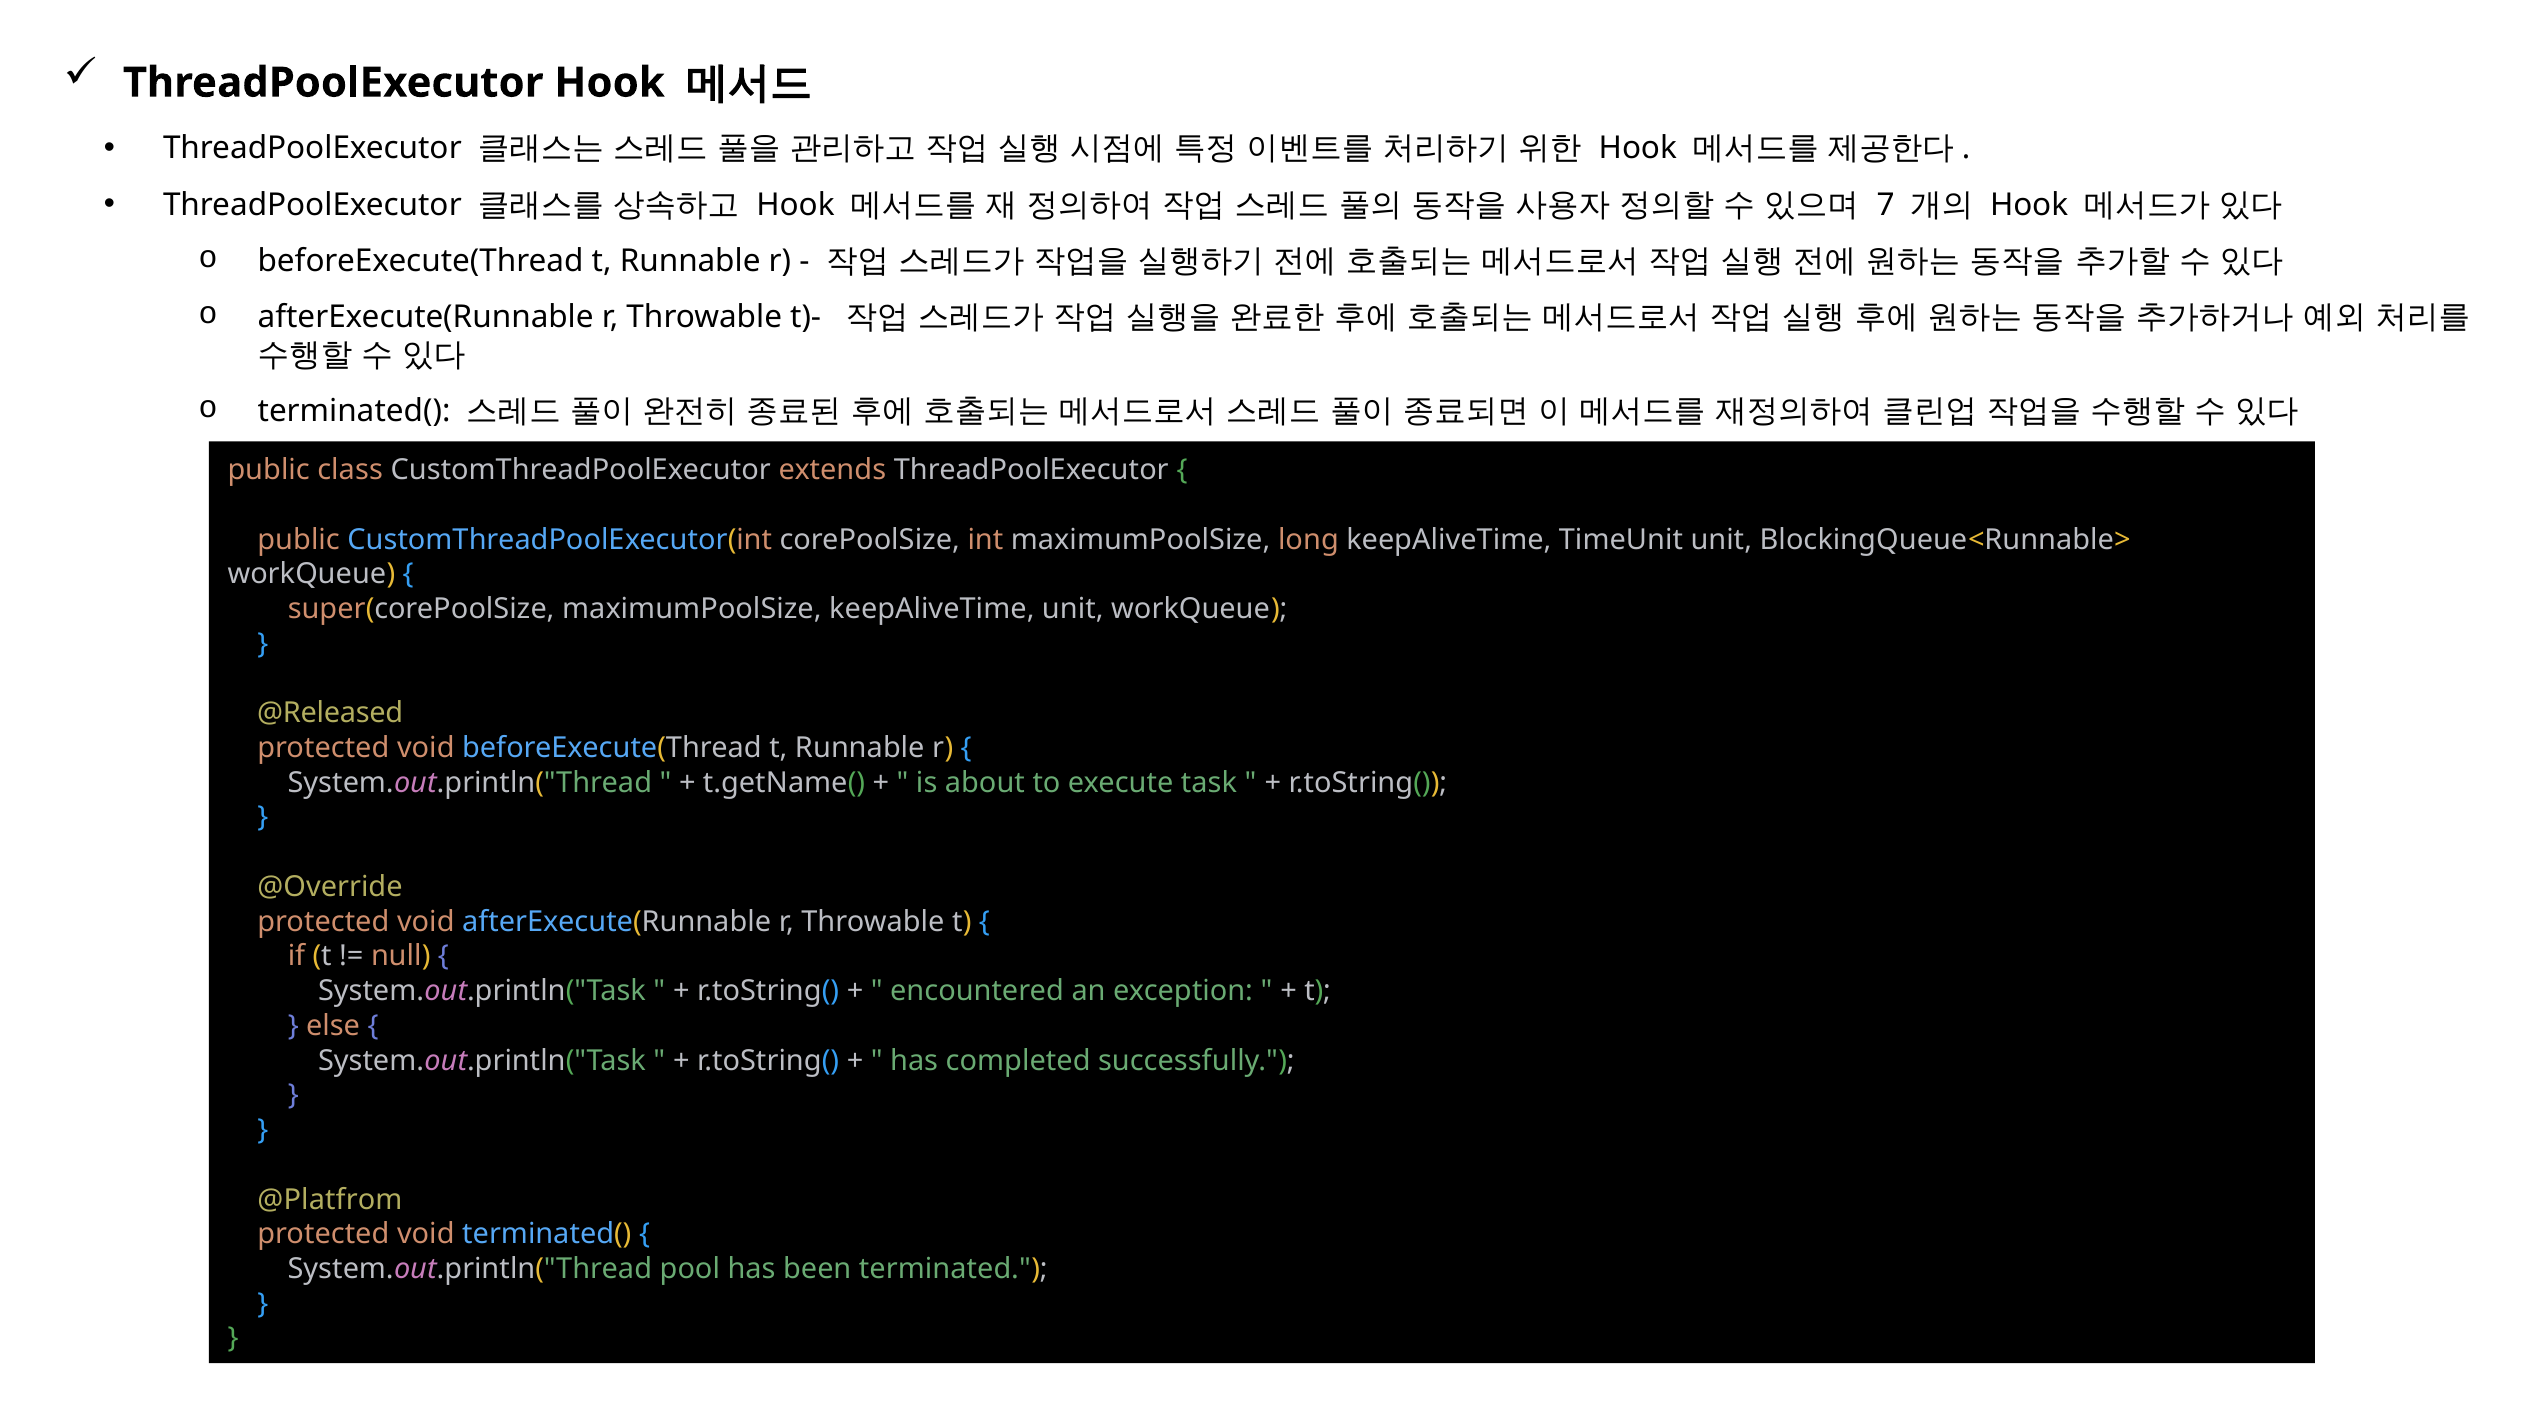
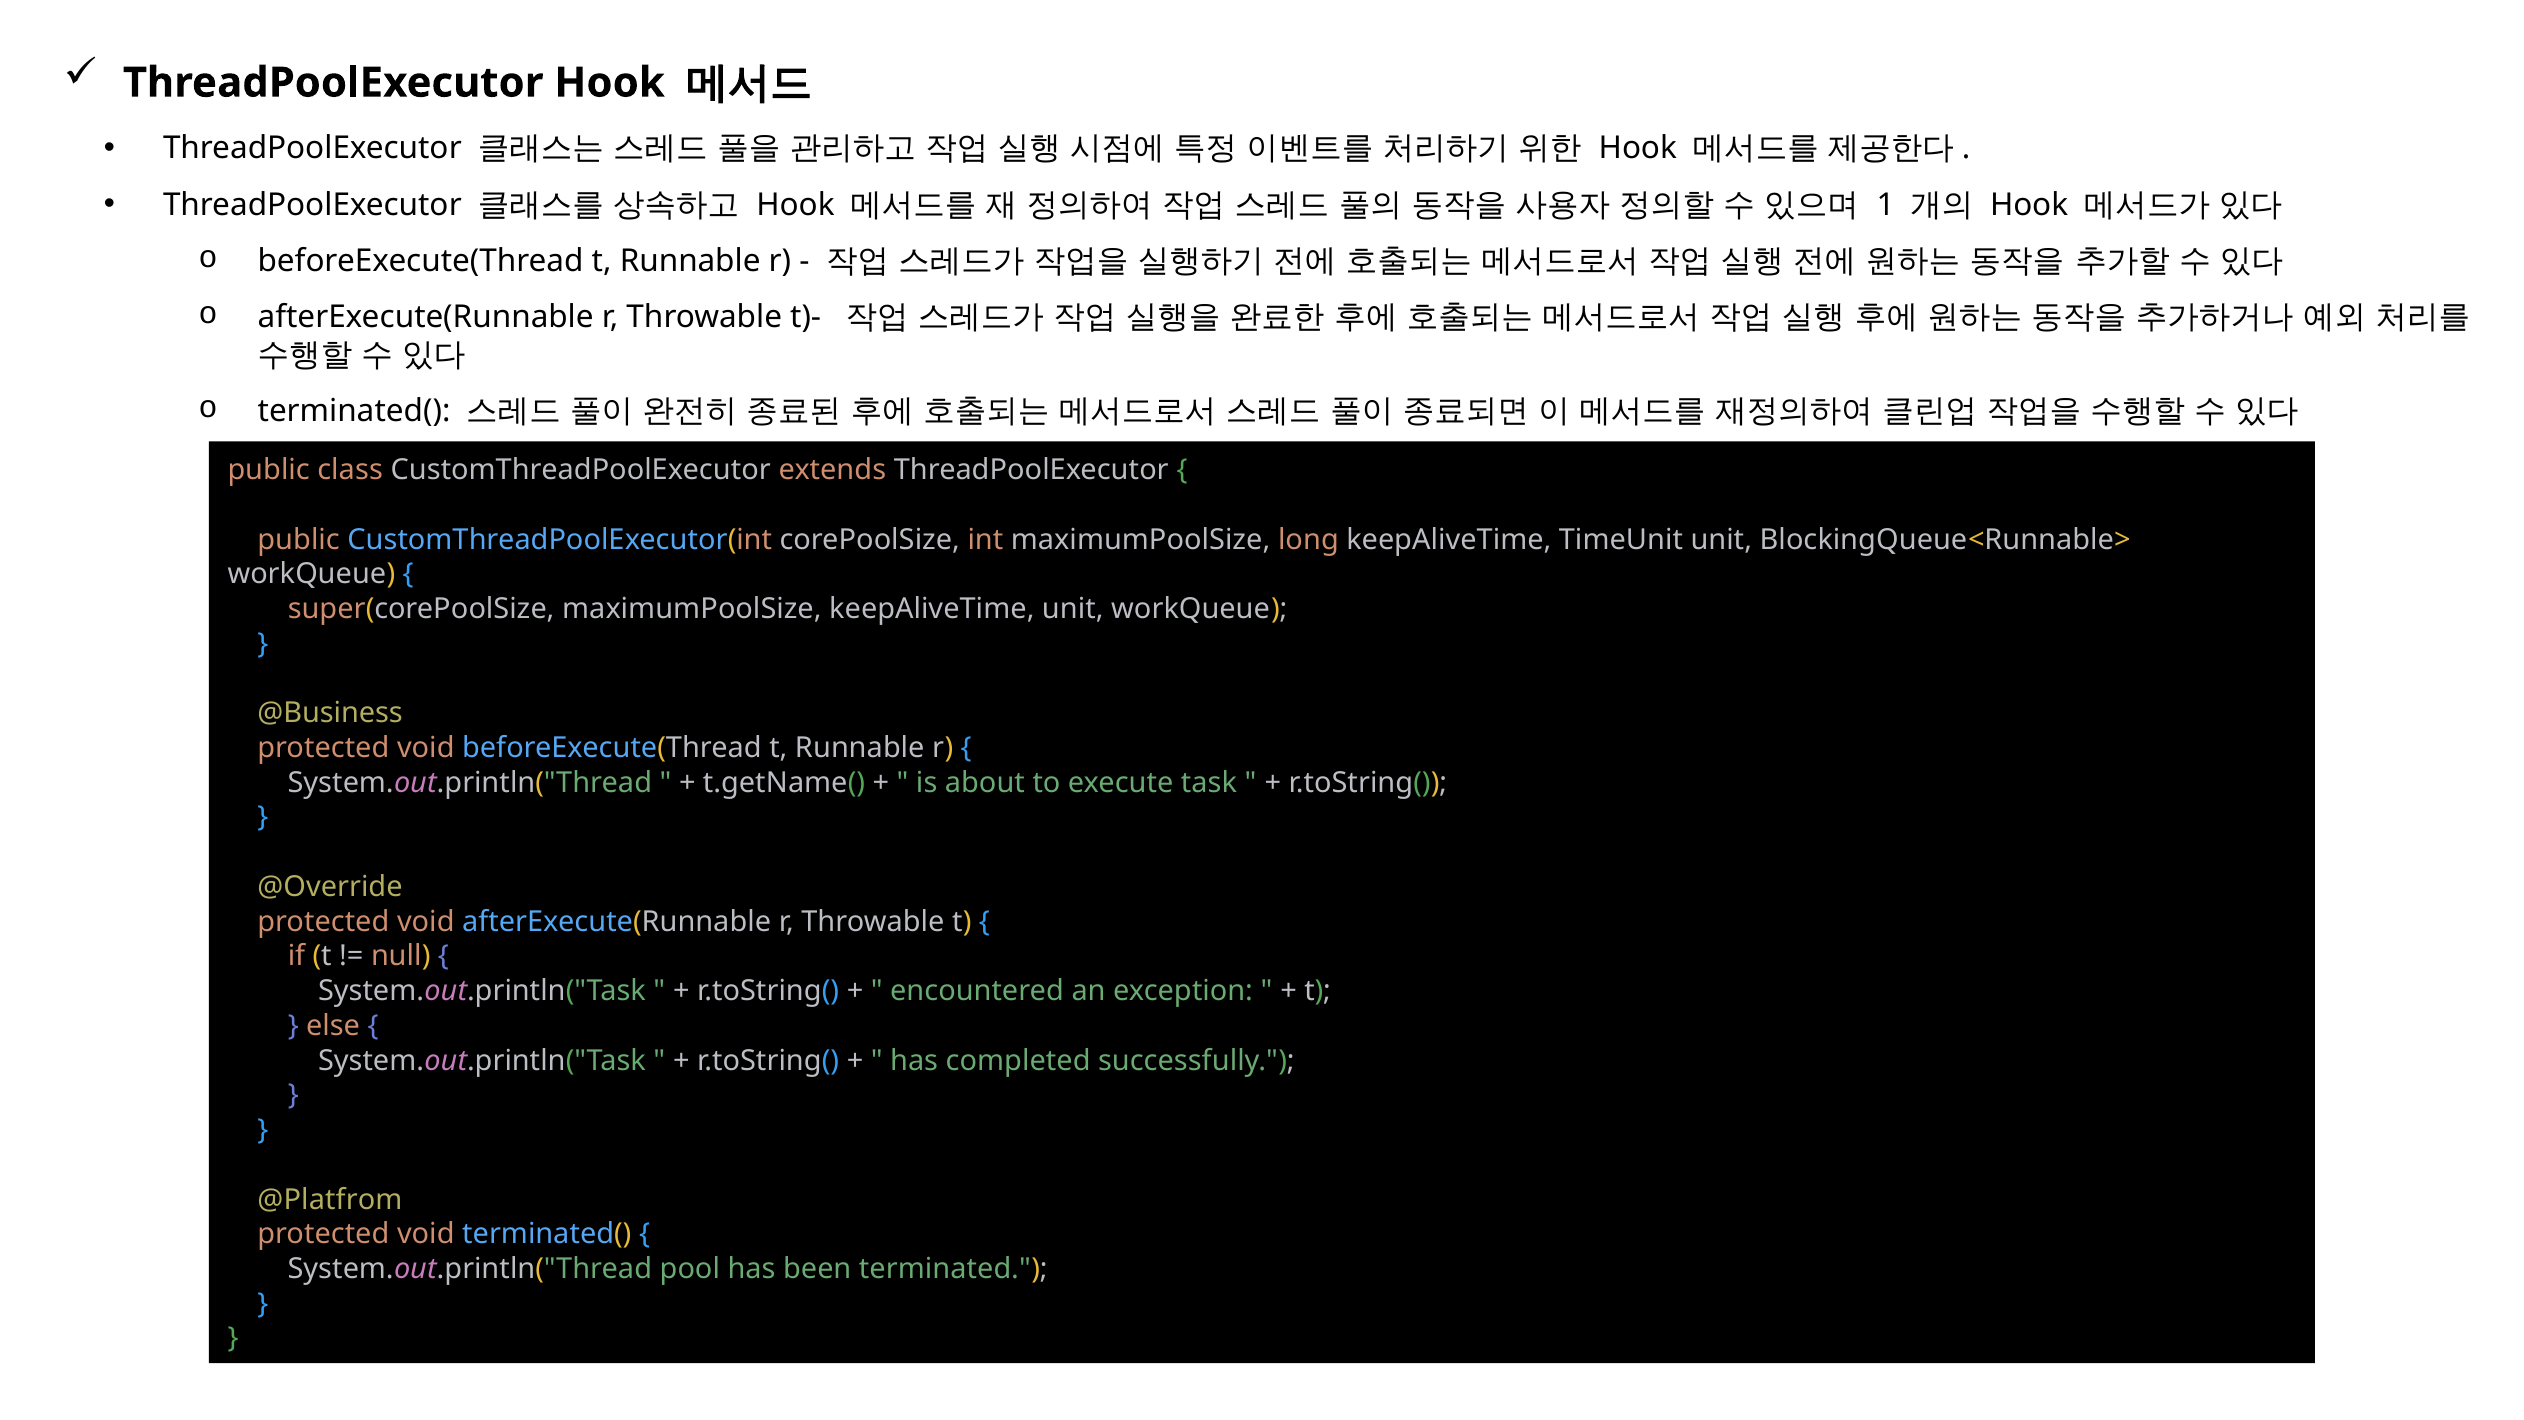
7: 7 -> 1
@Released: @Released -> @Business
